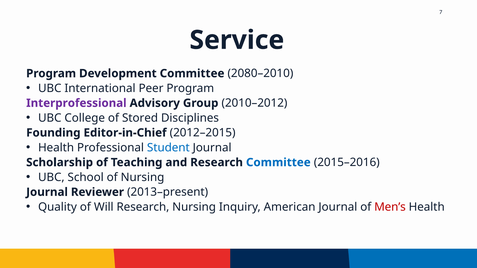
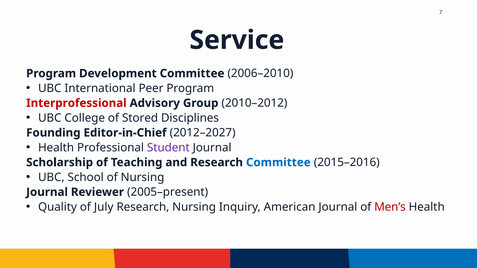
2080–2010: 2080–2010 -> 2006–2010
Interprofessional colour: purple -> red
2012–2015: 2012–2015 -> 2012–2027
Student colour: blue -> purple
2013–present: 2013–present -> 2005–present
Will: Will -> July
